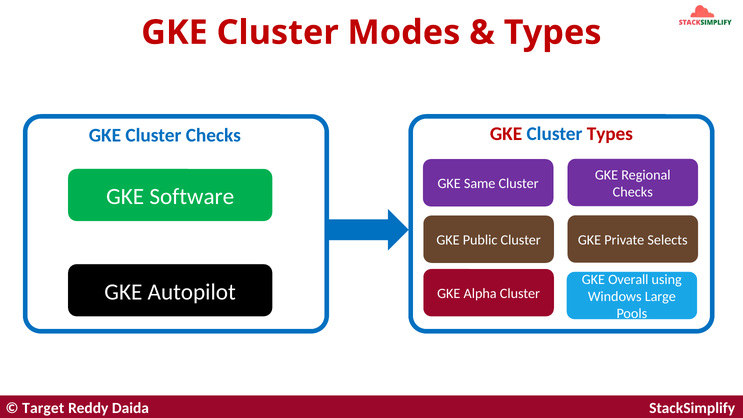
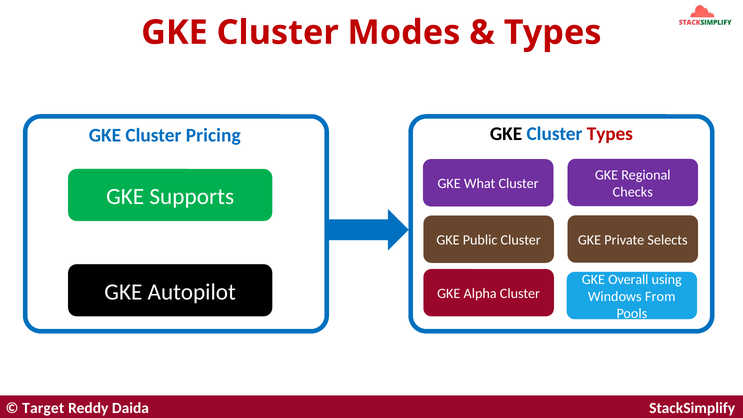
GKE at (506, 134) colour: red -> black
Cluster Checks: Checks -> Pricing
Same: Same -> What
Software: Software -> Supports
Large: Large -> From
